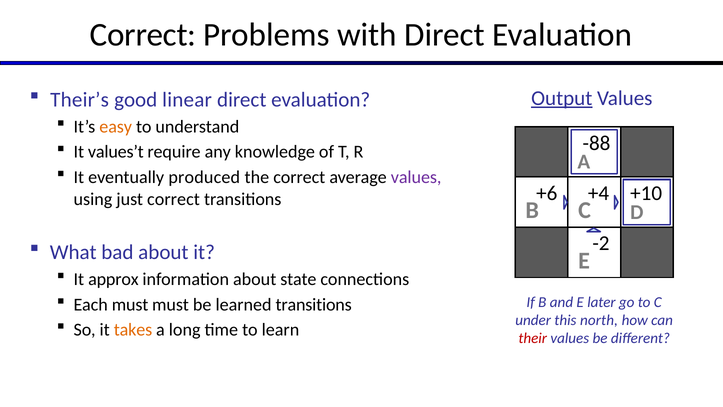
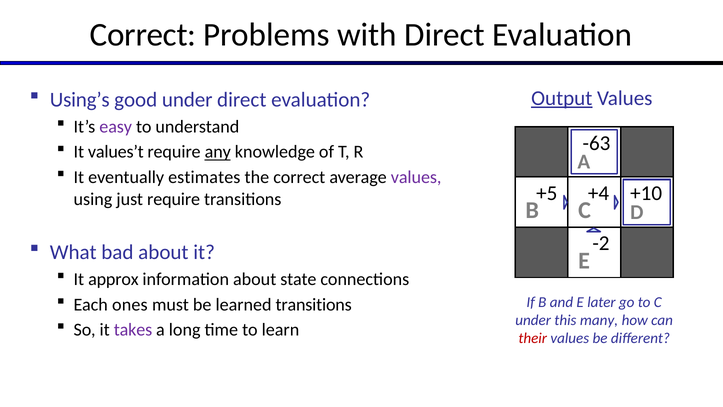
Their’s: Their’s -> Using’s
good linear: linear -> under
easy colour: orange -> purple
-88: -88 -> -63
any underline: none -> present
produced: produced -> estimates
+6: +6 -> +5
just correct: correct -> require
Each must: must -> ones
north: north -> many
takes colour: orange -> purple
